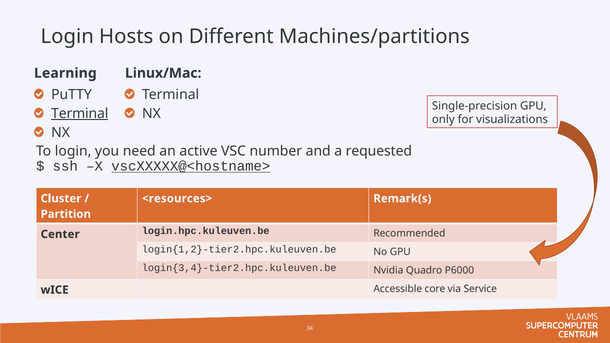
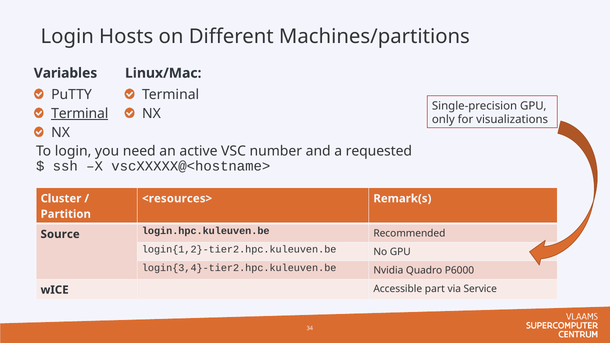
Learning: Learning -> Variables
vscXXXXX@<hostname> underline: present -> none
Center: Center -> Source
core: core -> part
